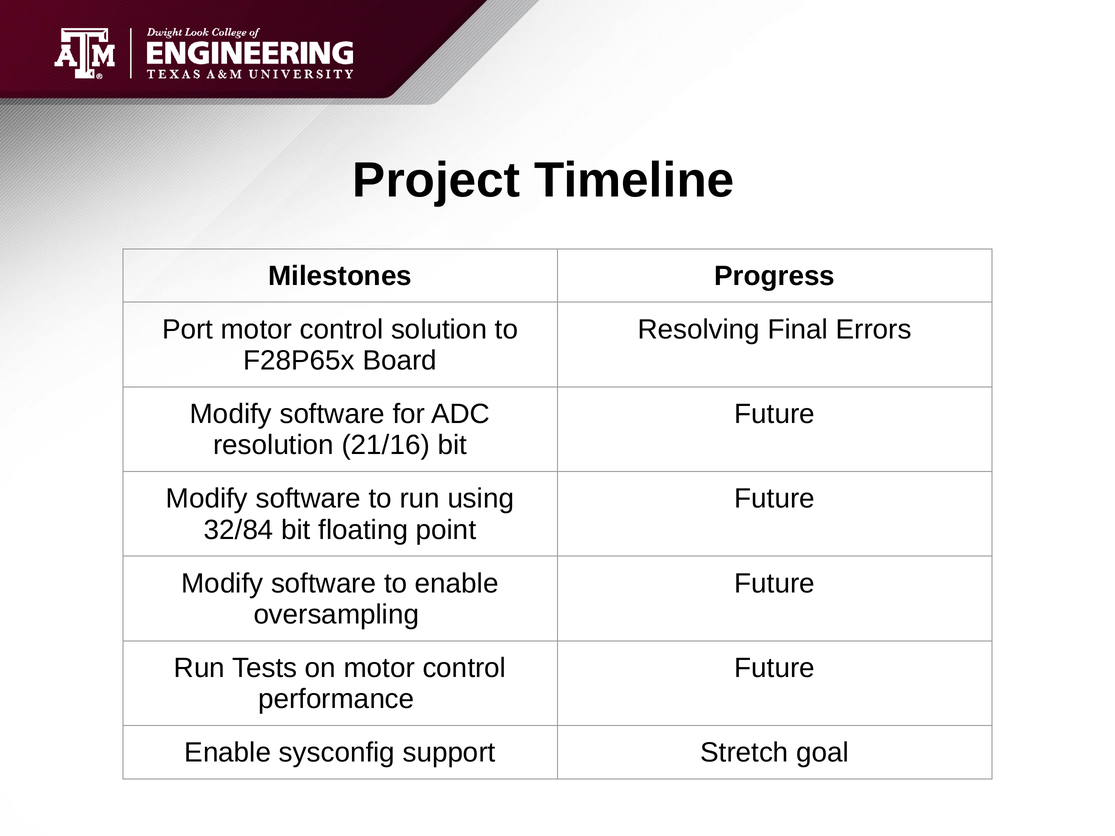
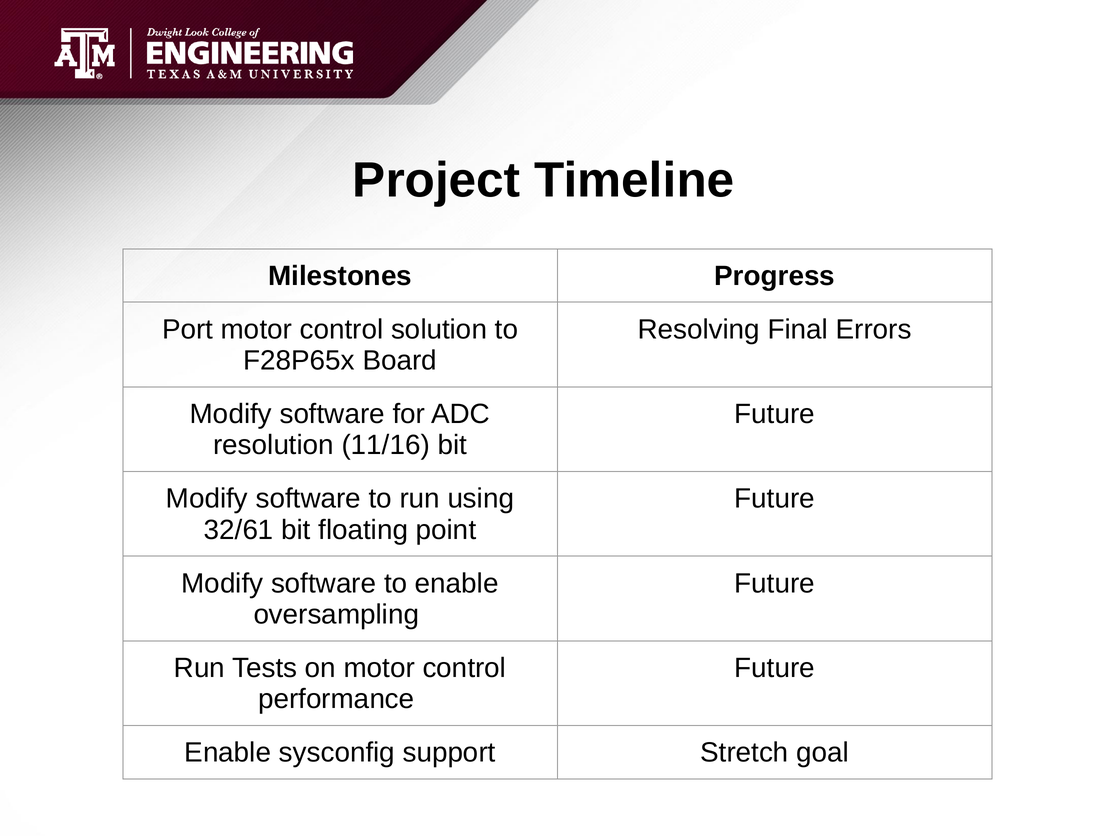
21/16: 21/16 -> 11/16
32/84: 32/84 -> 32/61
